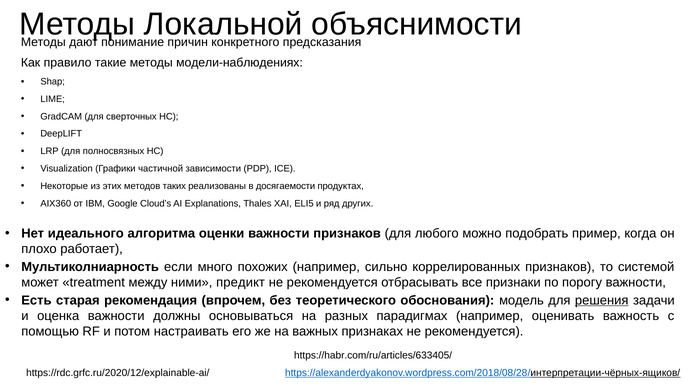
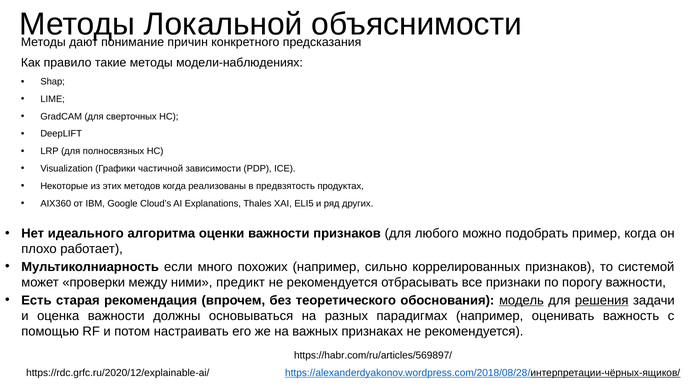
методов таких: таких -> когда
досягаемости: досягаемости -> предвзятость
treatment: treatment -> проверки
модель underline: none -> present
https://habr.com/ru/articles/633405/: https://habr.com/ru/articles/633405/ -> https://habr.com/ru/articles/569897/
